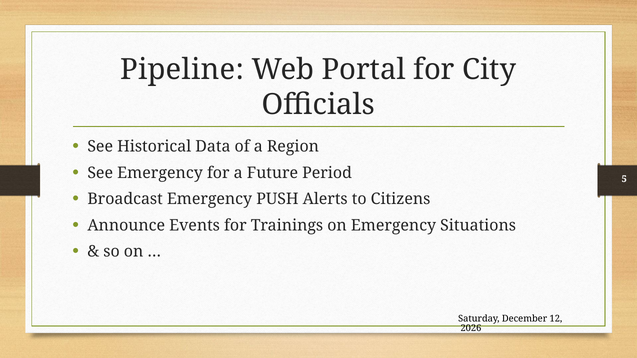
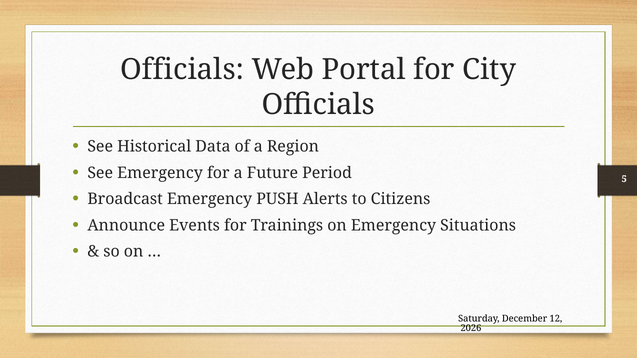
Pipeline at (182, 70): Pipeline -> Officials
